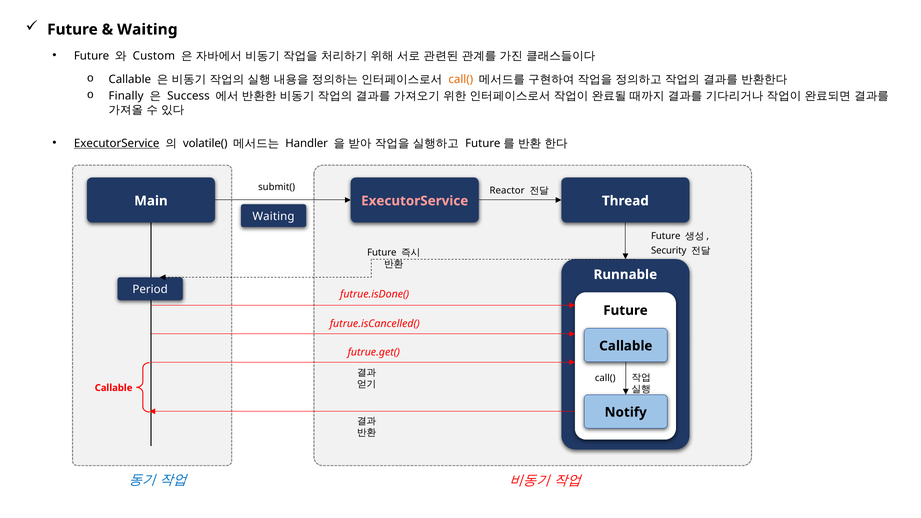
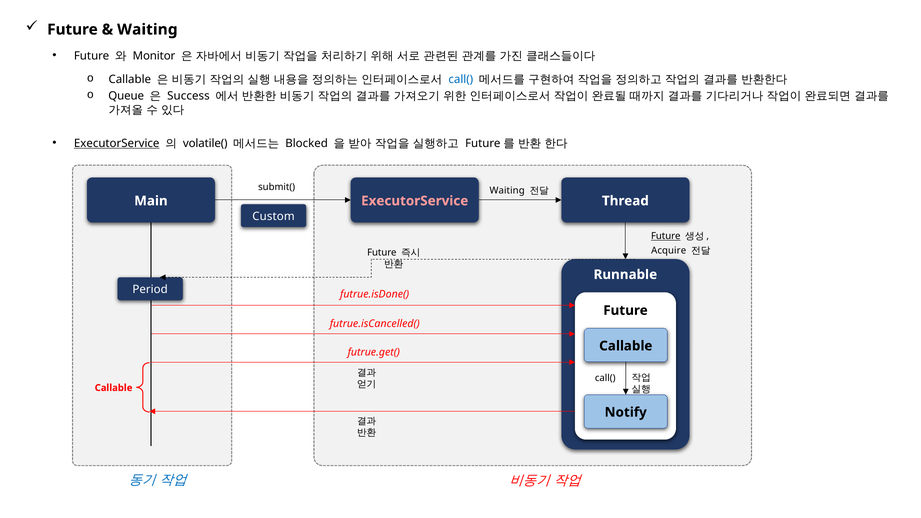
Custom: Custom -> Monitor
call( at (461, 79) colour: orange -> blue
Finally: Finally -> Queue
Handler: Handler -> Blocked
Reactor at (507, 191): Reactor -> Waiting
Waiting at (273, 216): Waiting -> Custom
Future at (666, 236) underline: none -> present
Security: Security -> Acquire
